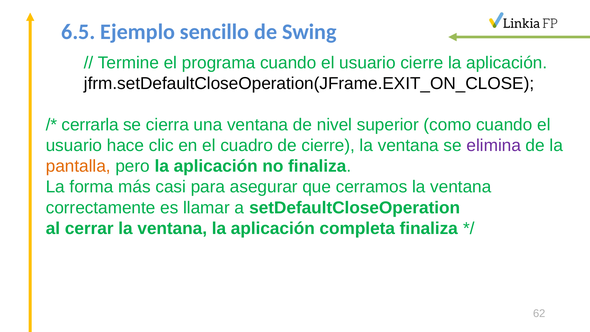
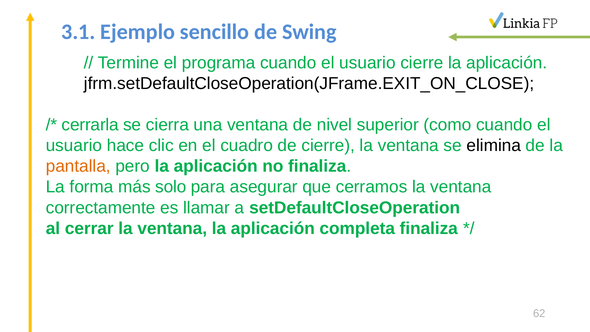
6.5: 6.5 -> 3.1
elimina colour: purple -> black
casi: casi -> solo
